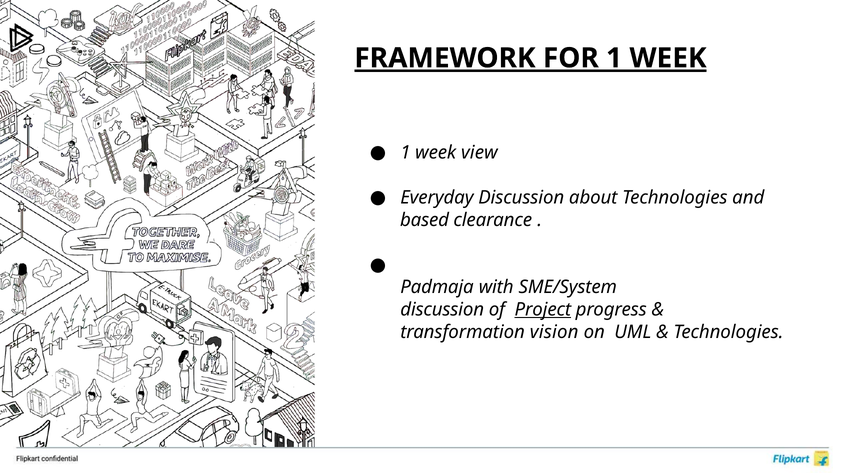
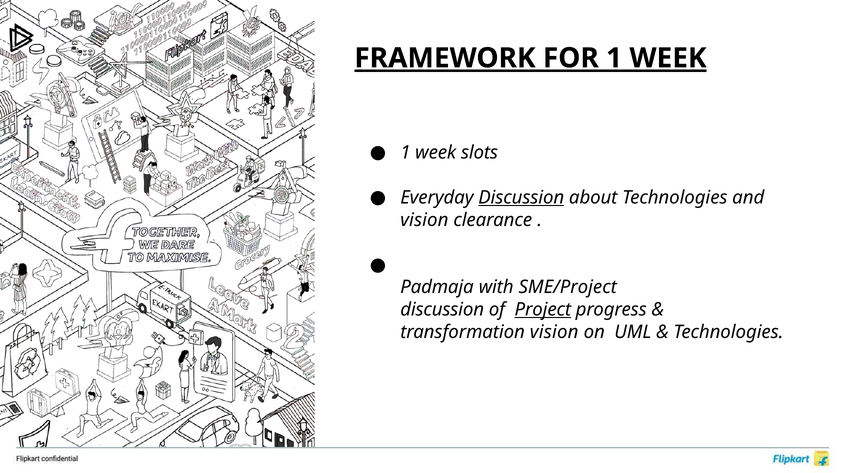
view: view -> slots
Discussion at (521, 197) underline: none -> present
based at (425, 220): based -> vision
SME/System: SME/System -> SME/Project
